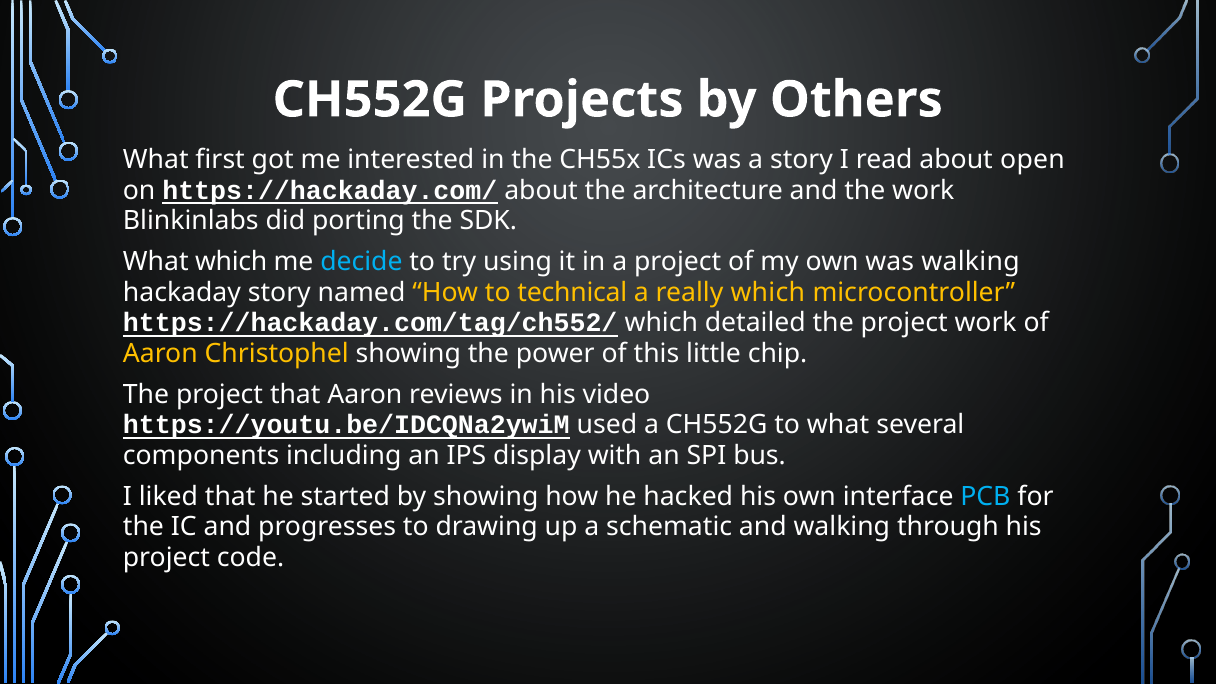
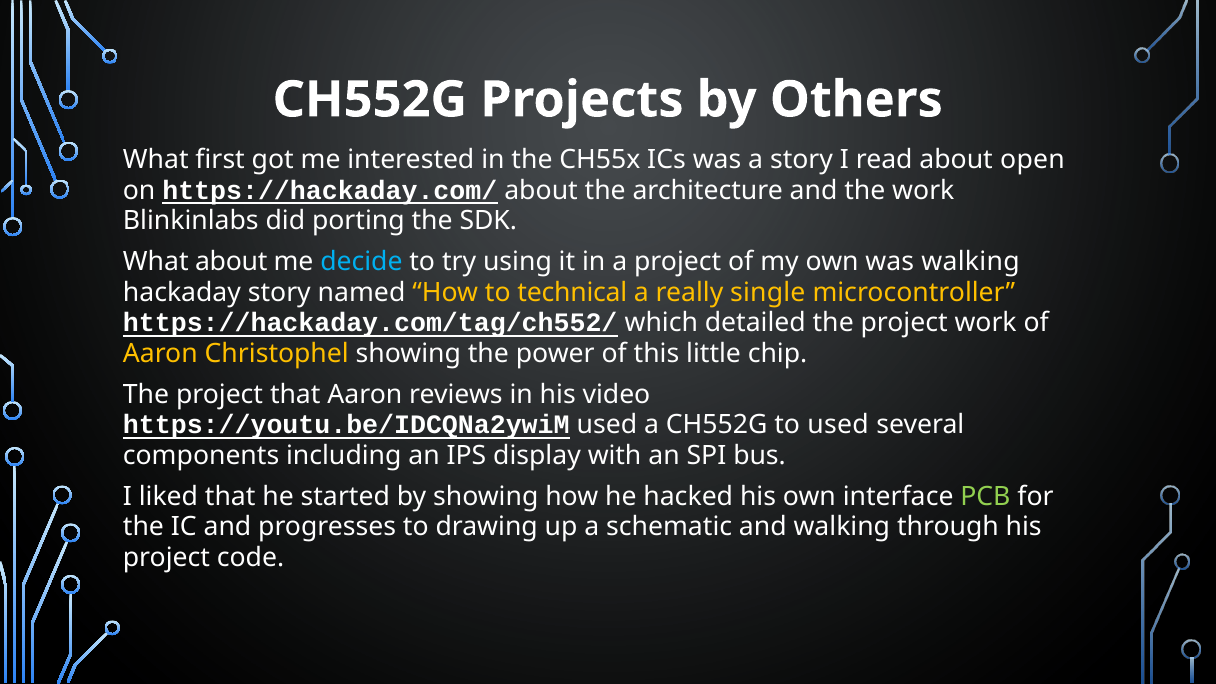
What which: which -> about
really which: which -> single
to what: what -> used
PCB colour: light blue -> light green
